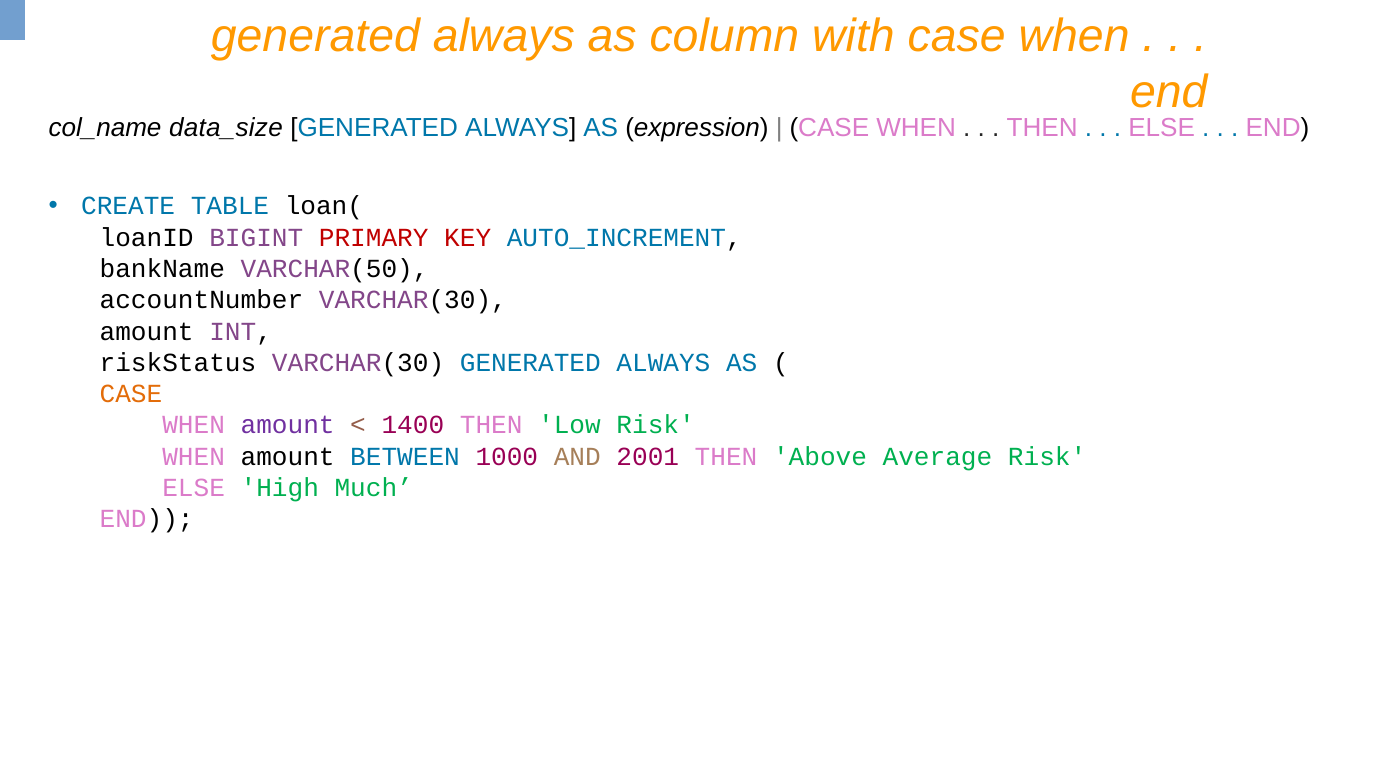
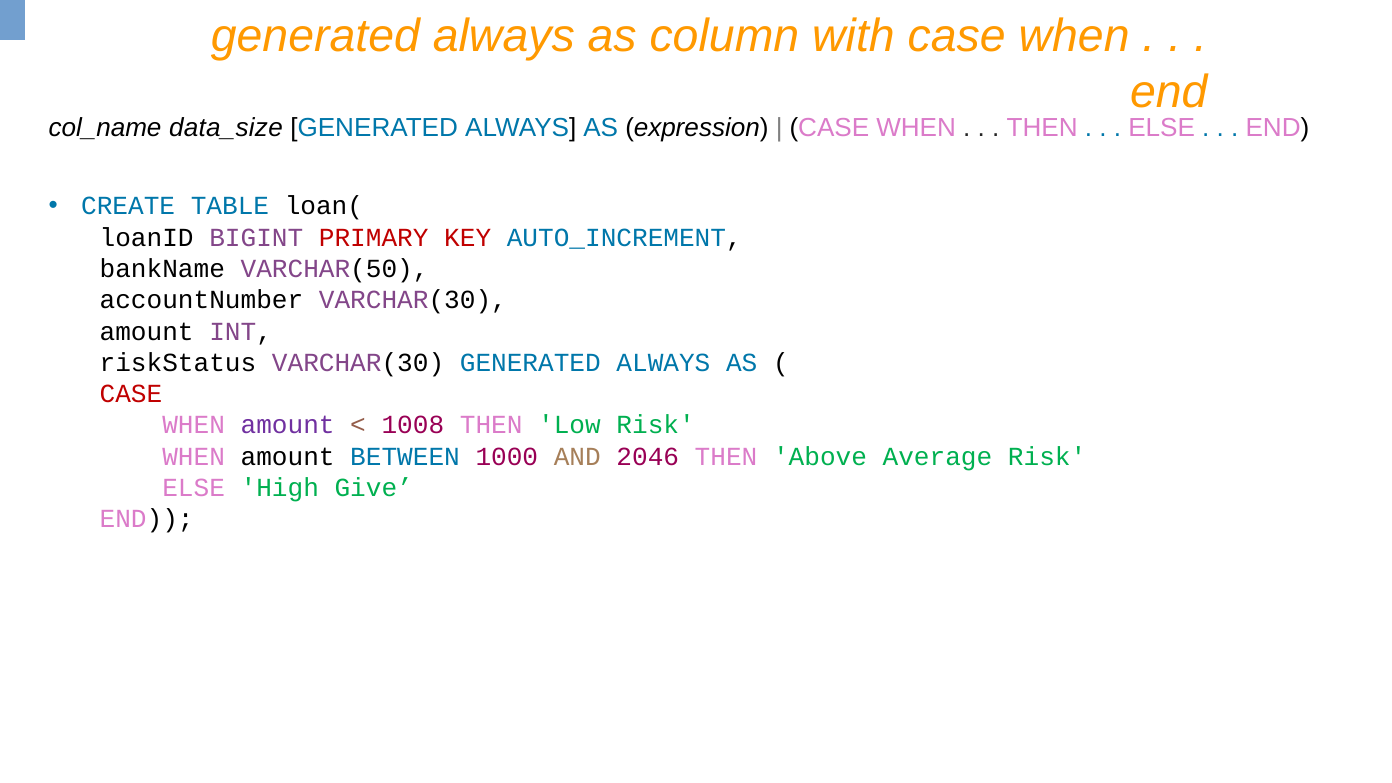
CASE at (131, 394) colour: orange -> red
1400: 1400 -> 1008
2001: 2001 -> 2046
Much: Much -> Give
